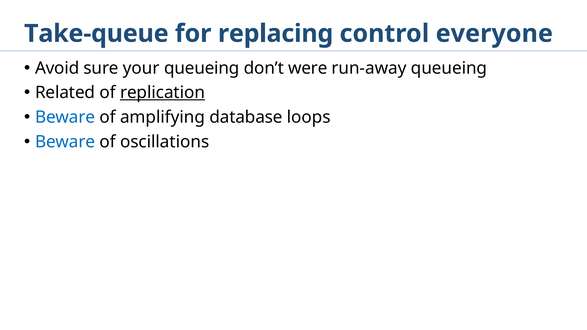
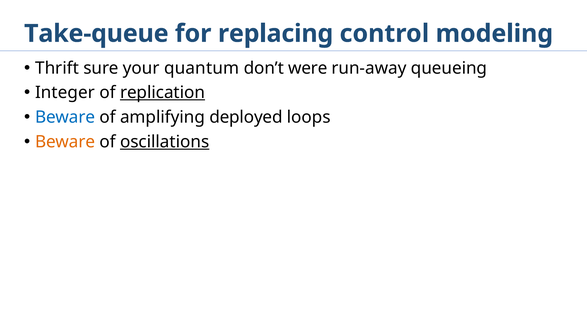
everyone: everyone -> modeling
Avoid: Avoid -> Thrift
your queueing: queueing -> quantum
Related: Related -> Integer
database: database -> deployed
Beware at (65, 142) colour: blue -> orange
oscillations underline: none -> present
